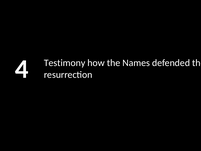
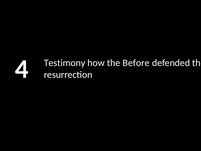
Names: Names -> Before
